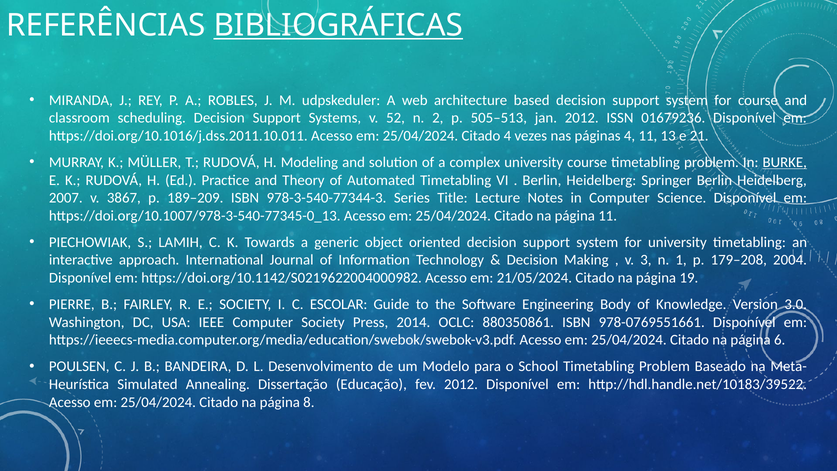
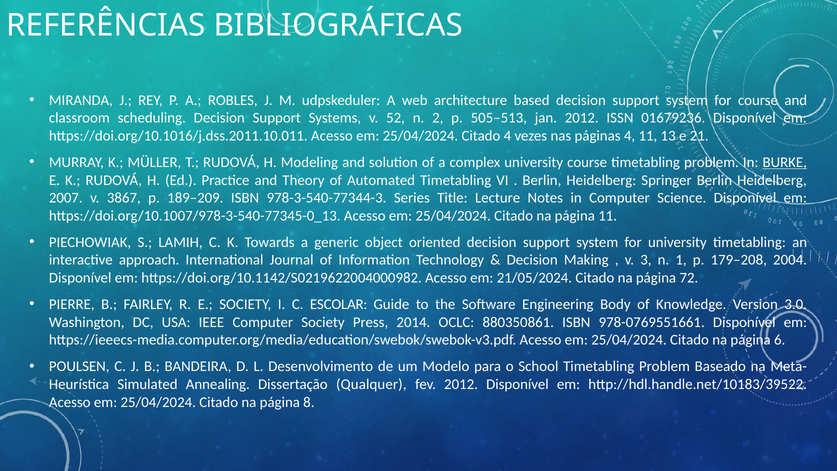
BIBLIOGRÁFICAS underline: present -> none
19: 19 -> 72
Educação: Educação -> Qualquer
